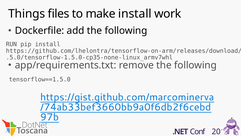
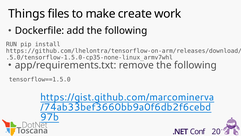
make install: install -> create
